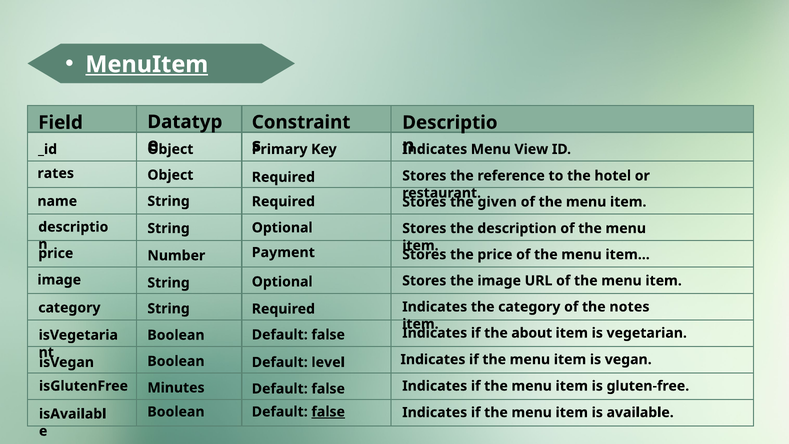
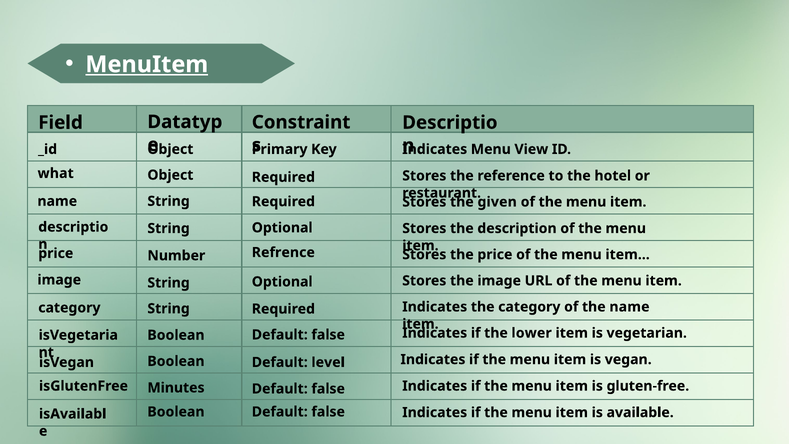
rates: rates -> what
Payment: Payment -> Refrence
the notes: notes -> name
about: about -> lower
false at (328, 412) underline: present -> none
